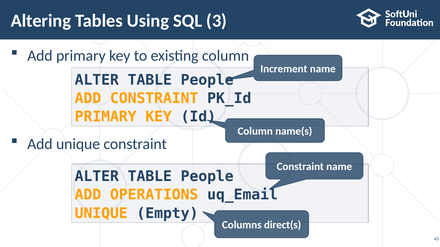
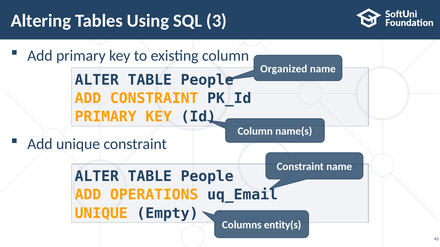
Increment: Increment -> Organized
direct(s: direct(s -> entity(s
